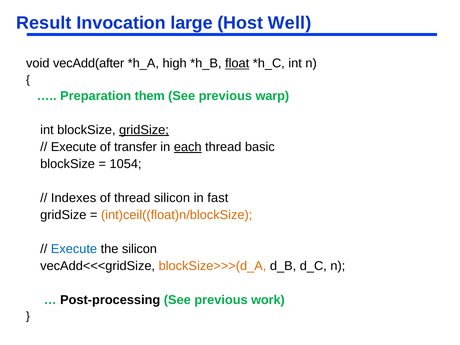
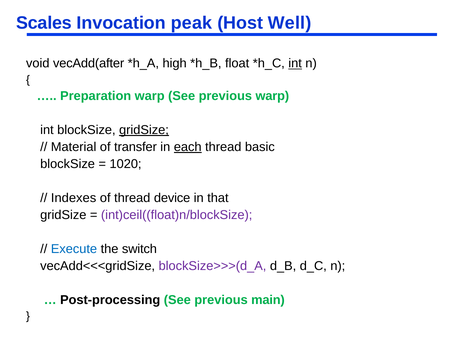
Result: Result -> Scales
large: large -> peak
float underline: present -> none
int at (295, 63) underline: none -> present
Preparation them: them -> warp
Execute at (74, 147): Execute -> Material
1054: 1054 -> 1020
thread silicon: silicon -> device
fast: fast -> that
int)ceil((float)n/blockSize colour: orange -> purple
the silicon: silicon -> switch
blockSize>>>(d_A colour: orange -> purple
work: work -> main
